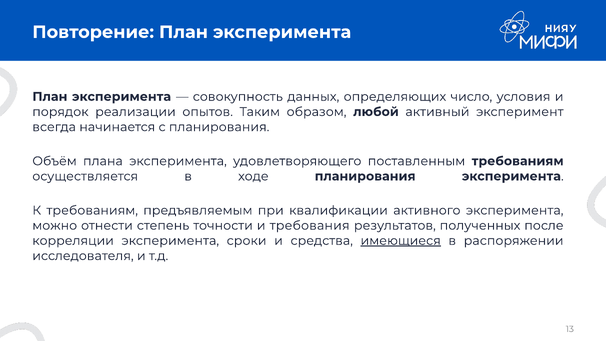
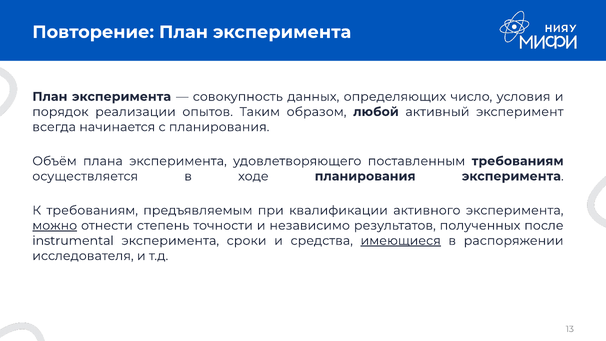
можно underline: none -> present
требования: требования -> независимо
корреляции: корреляции -> instrumental
